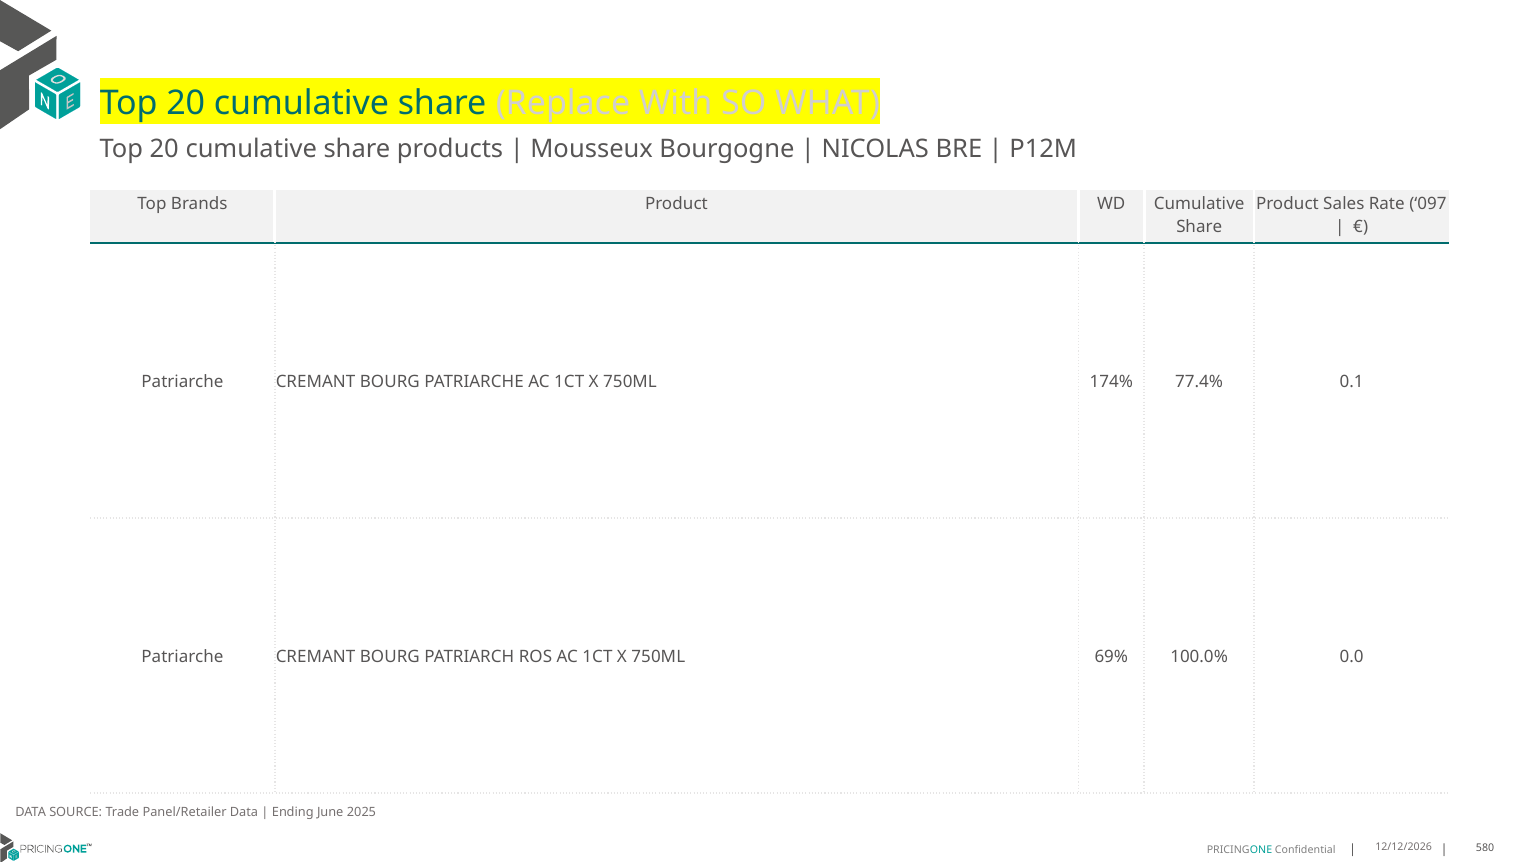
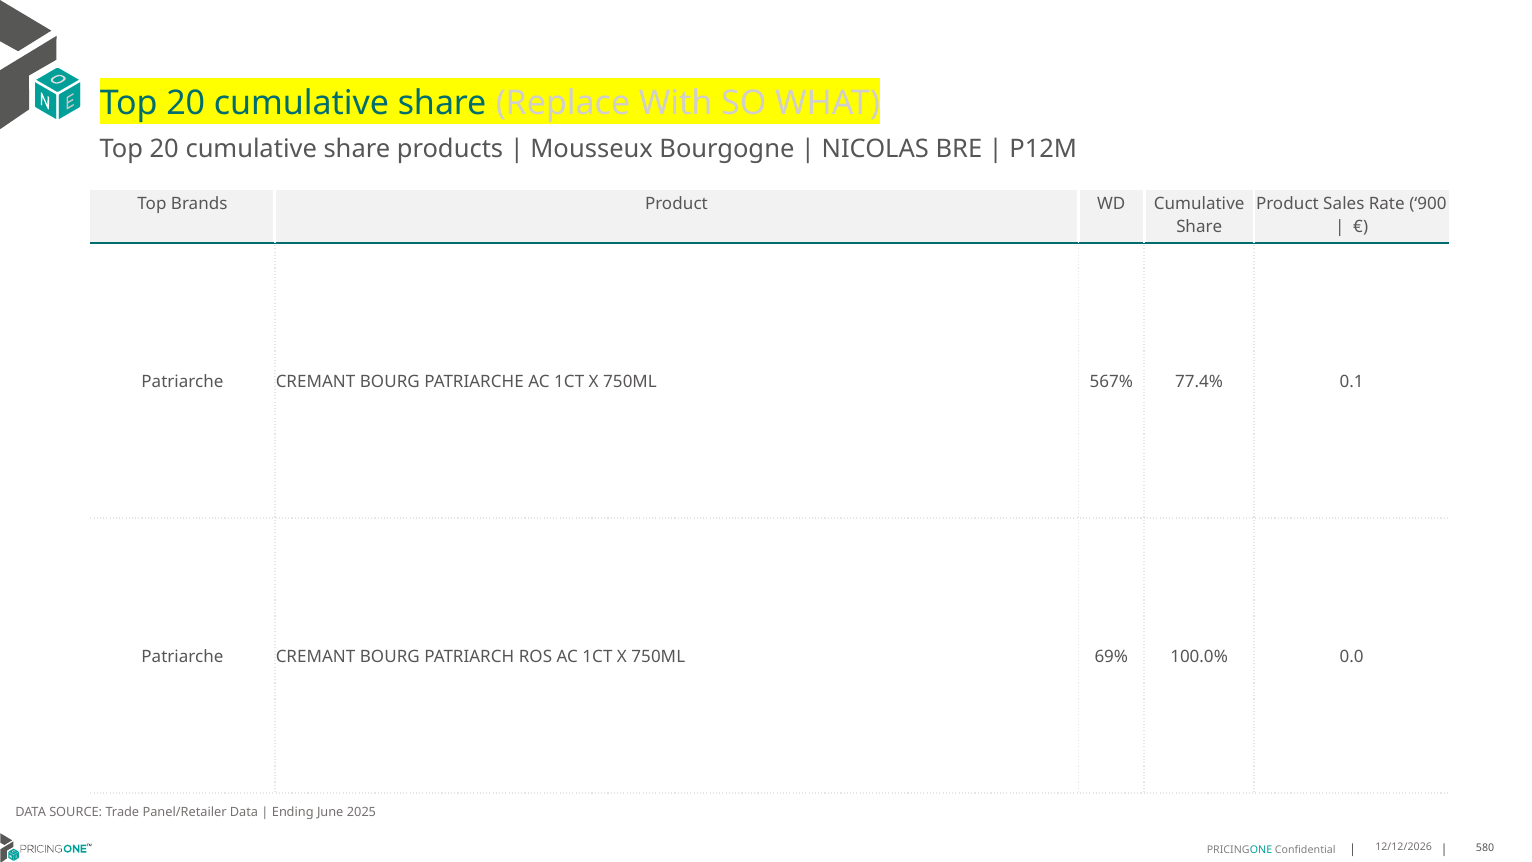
097: 097 -> 900
174%: 174% -> 567%
